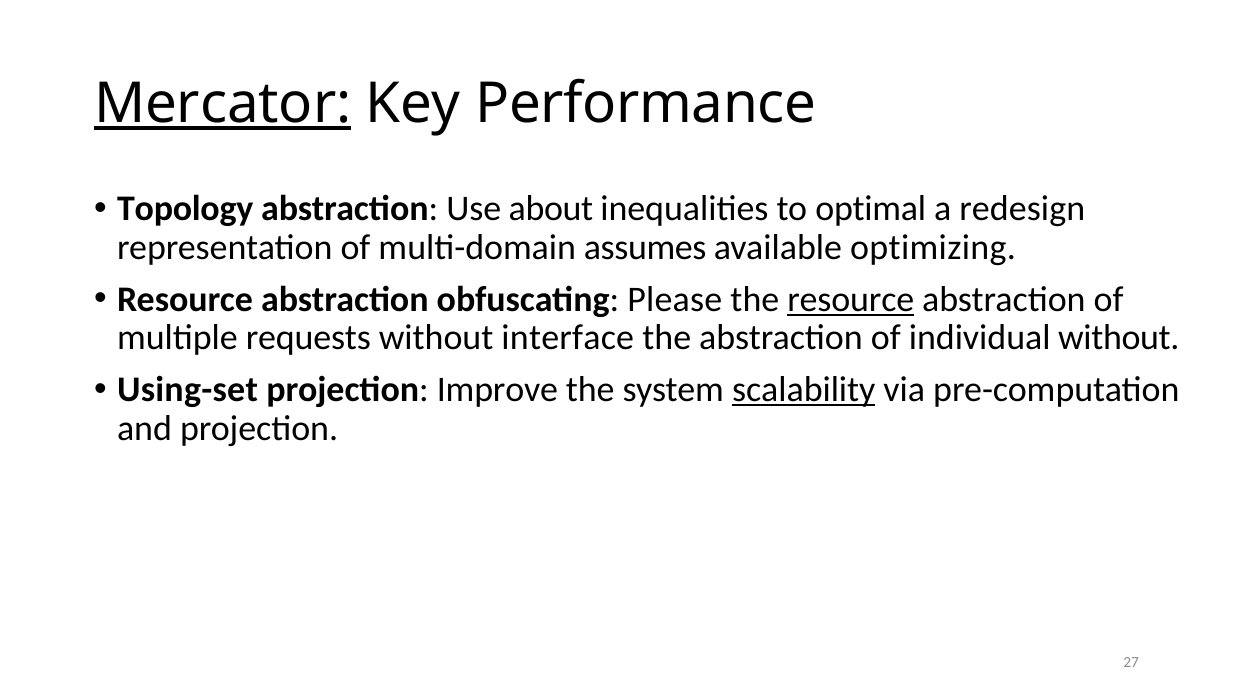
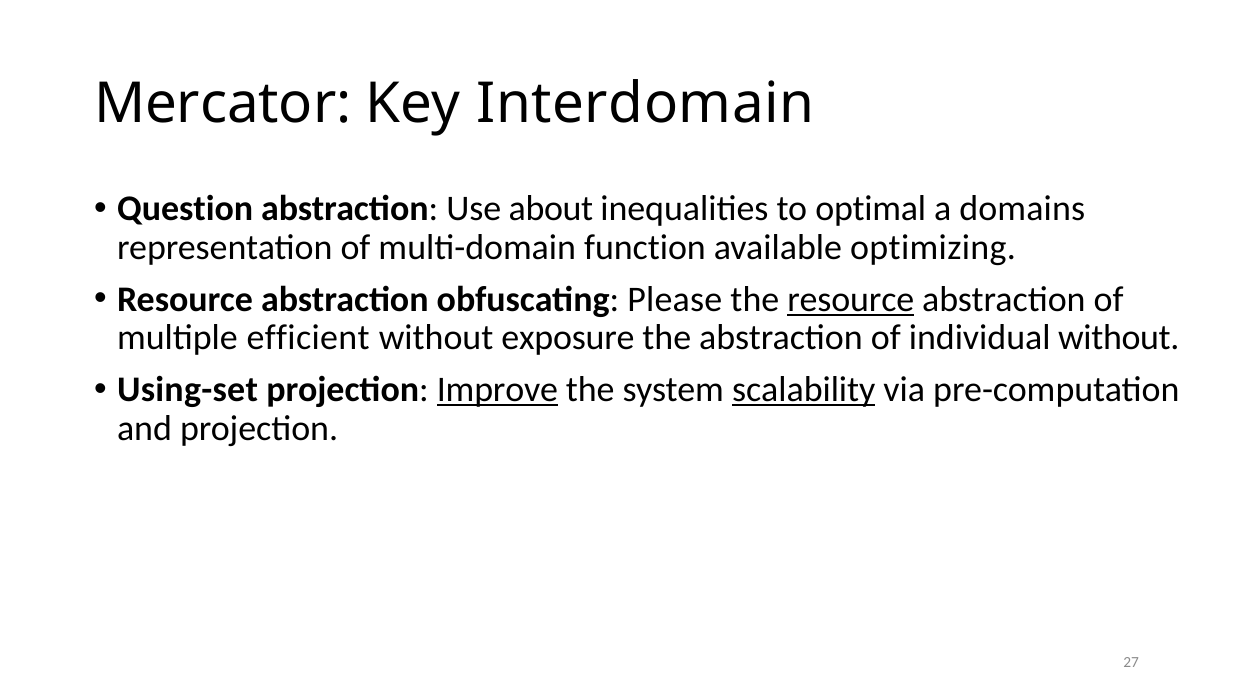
Mercator underline: present -> none
Performance: Performance -> Interdomain
Topology: Topology -> Question
redesign: redesign -> domains
assumes: assumes -> function
requests: requests -> efficient
interface: interface -> exposure
Improve underline: none -> present
